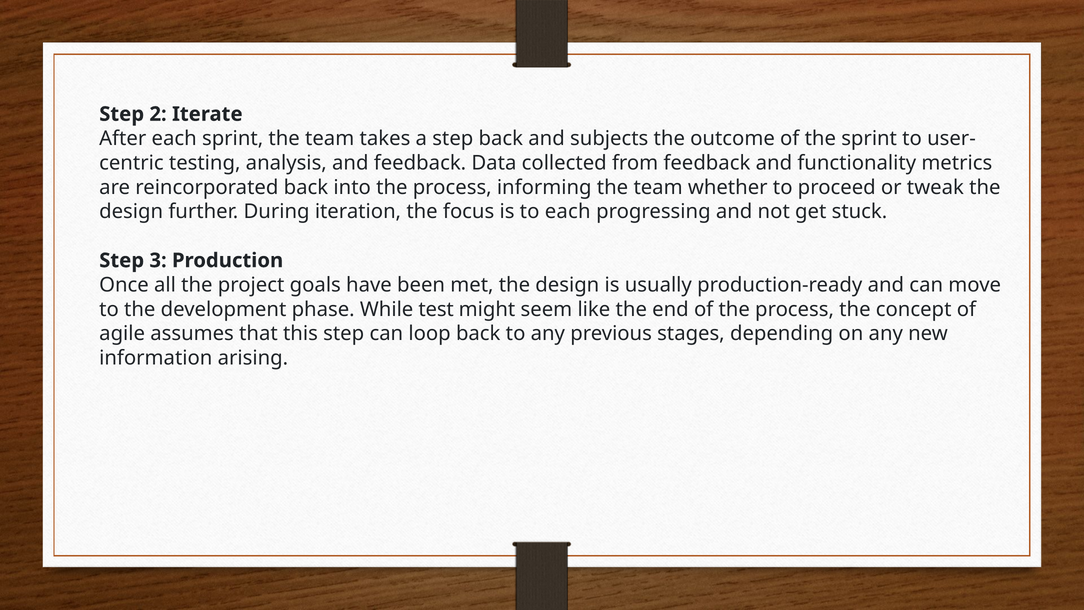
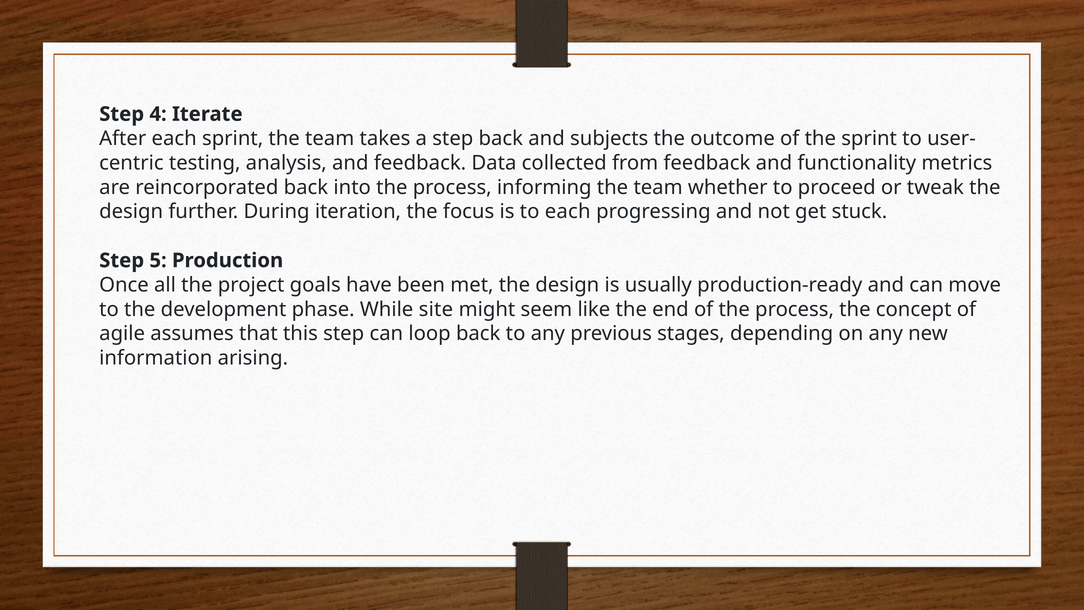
2: 2 -> 4
3: 3 -> 5
test: test -> site
